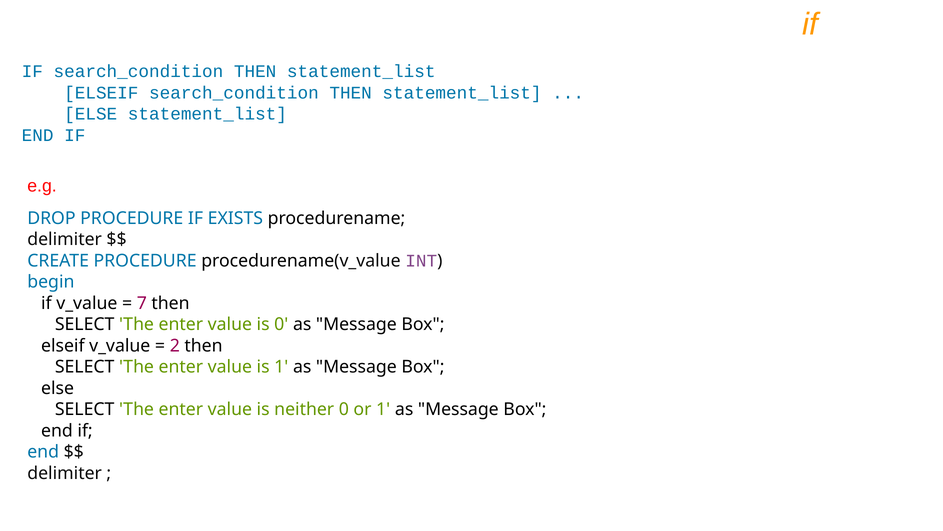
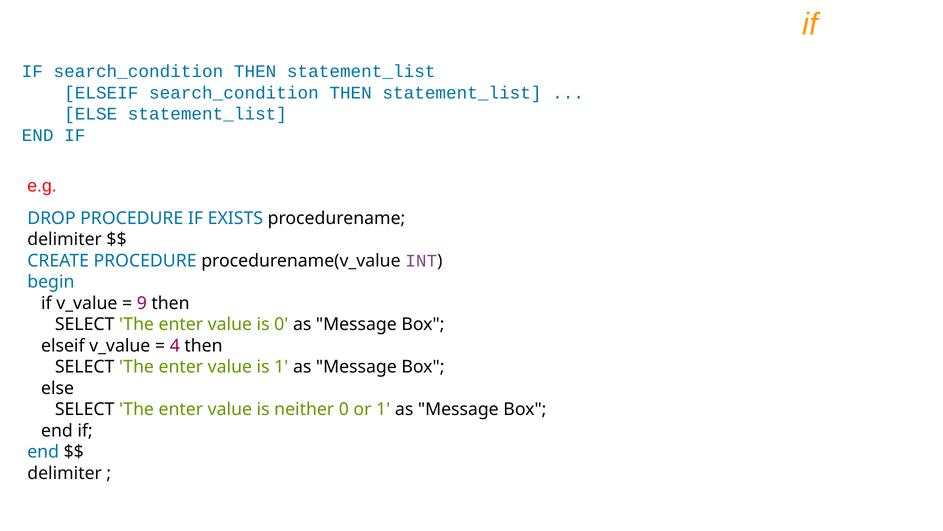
7: 7 -> 9
2: 2 -> 4
